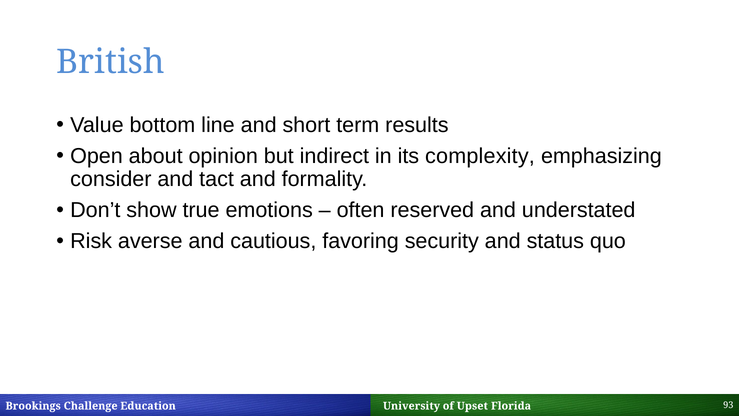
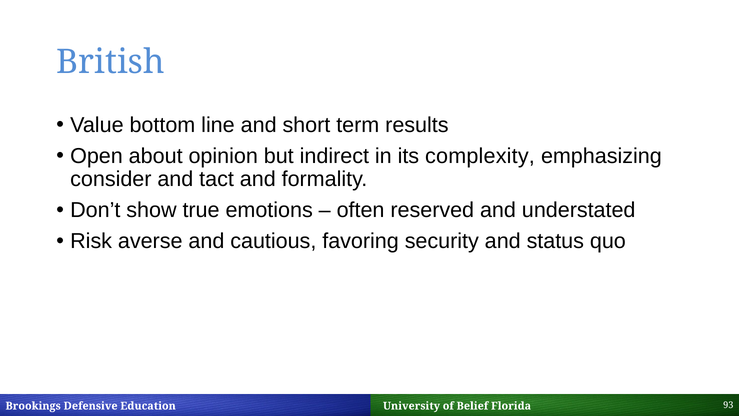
Challenge: Challenge -> Defensive
Upset: Upset -> Belief
